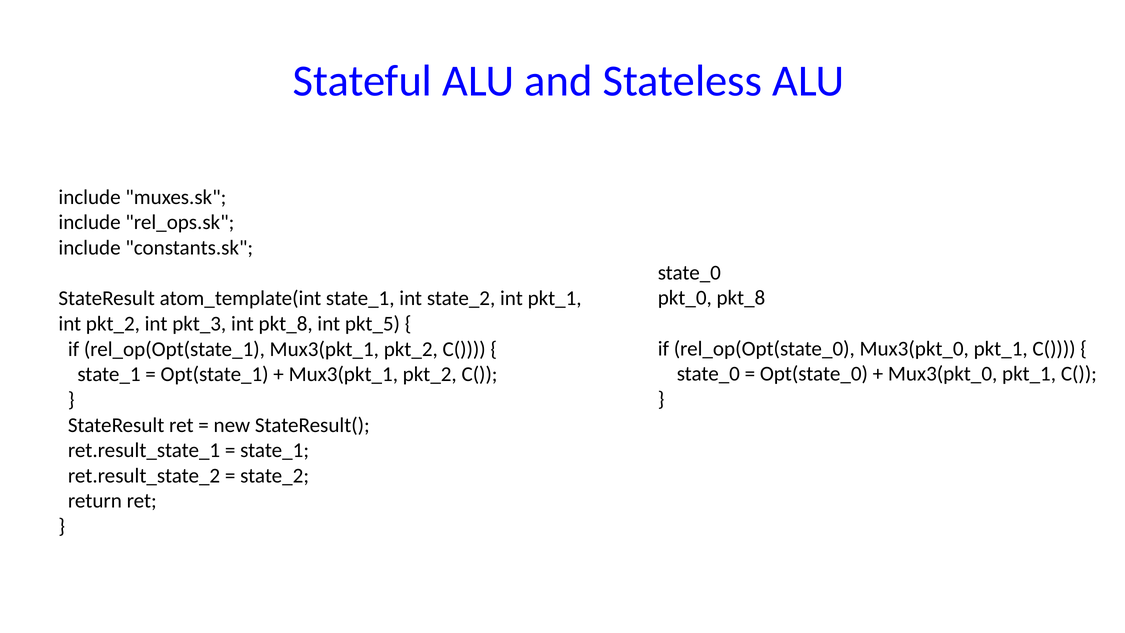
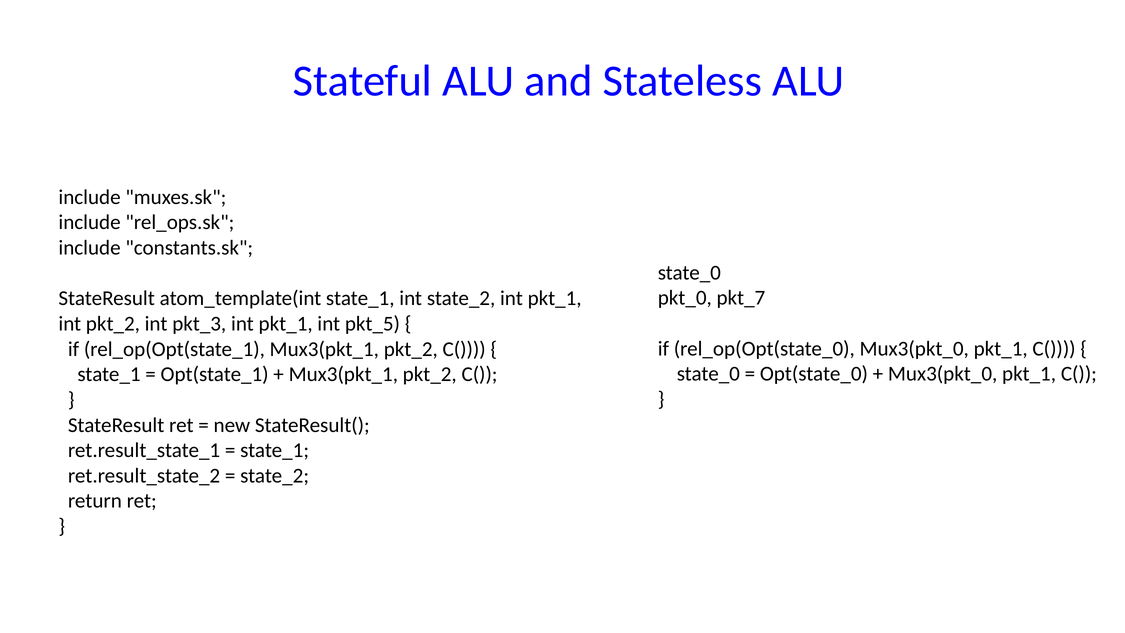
pkt_0 pkt_8: pkt_8 -> pkt_7
pkt_3 int pkt_8: pkt_8 -> pkt_1
